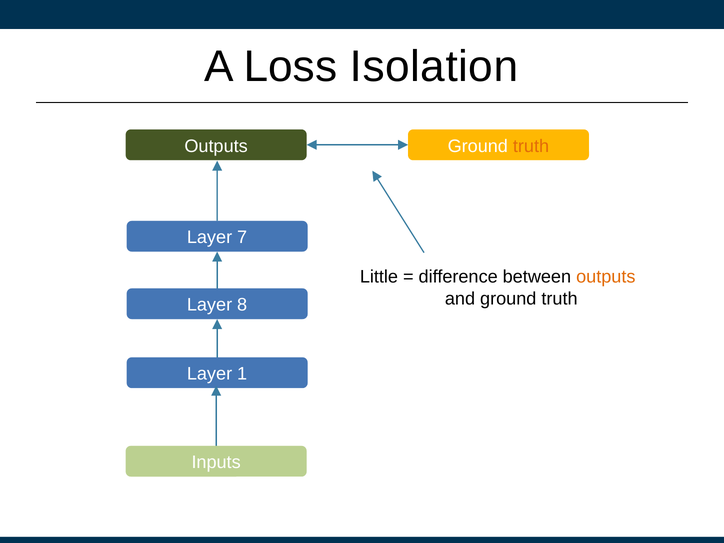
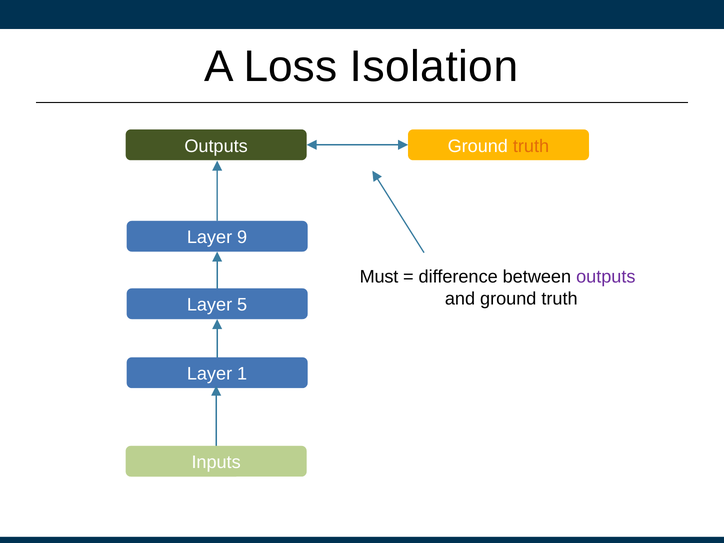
7: 7 -> 9
Little: Little -> Must
outputs at (606, 277) colour: orange -> purple
8: 8 -> 5
